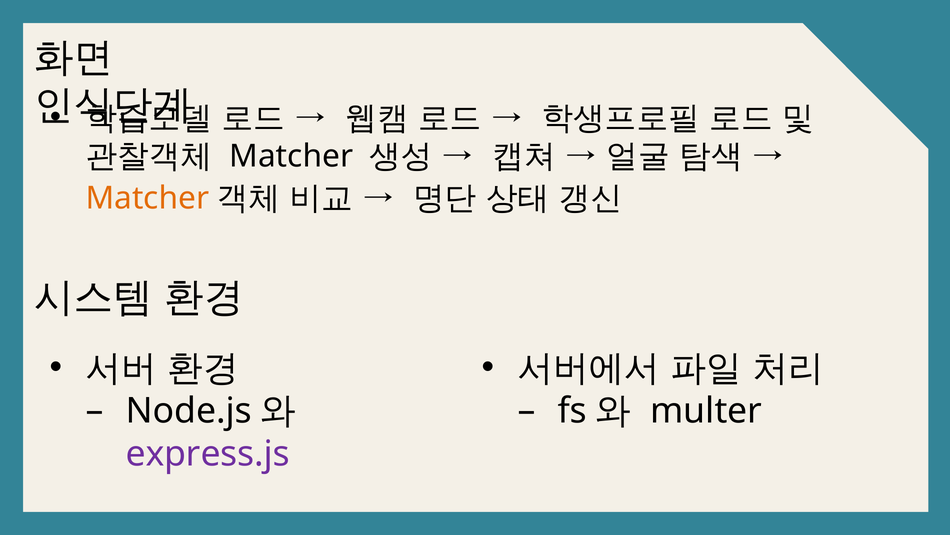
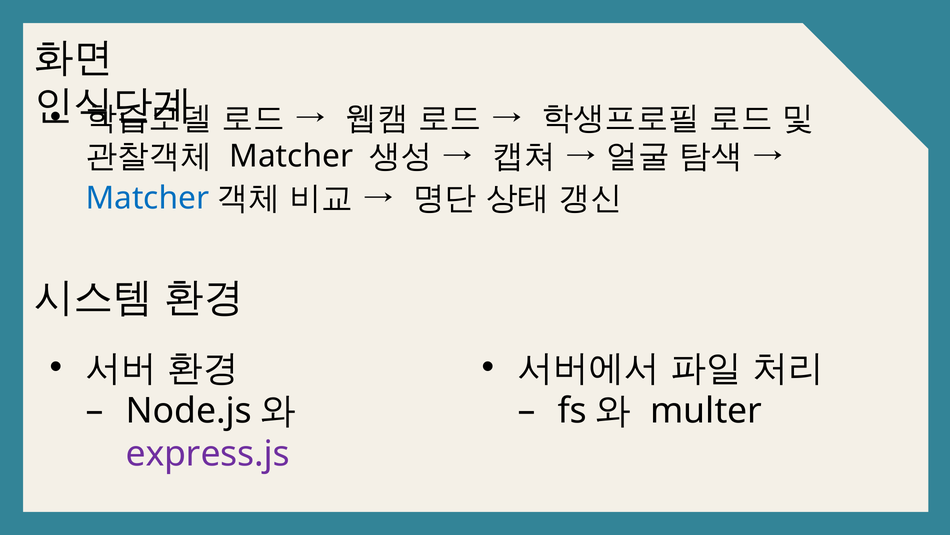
Matcher at (147, 198) colour: orange -> blue
